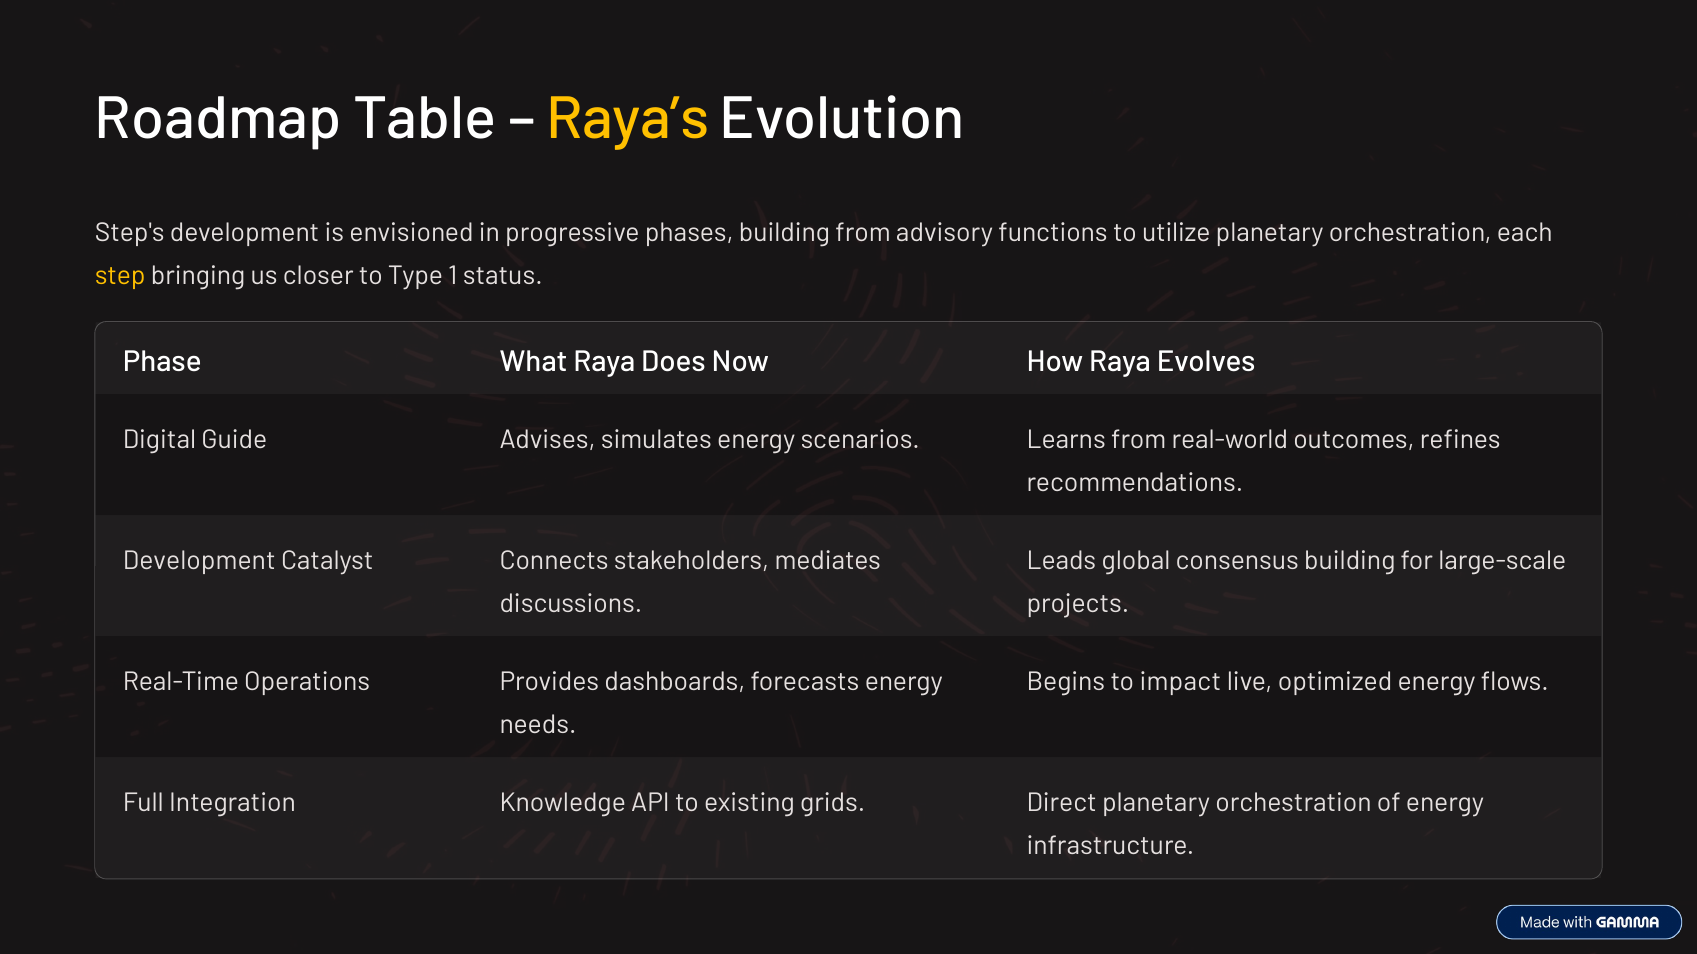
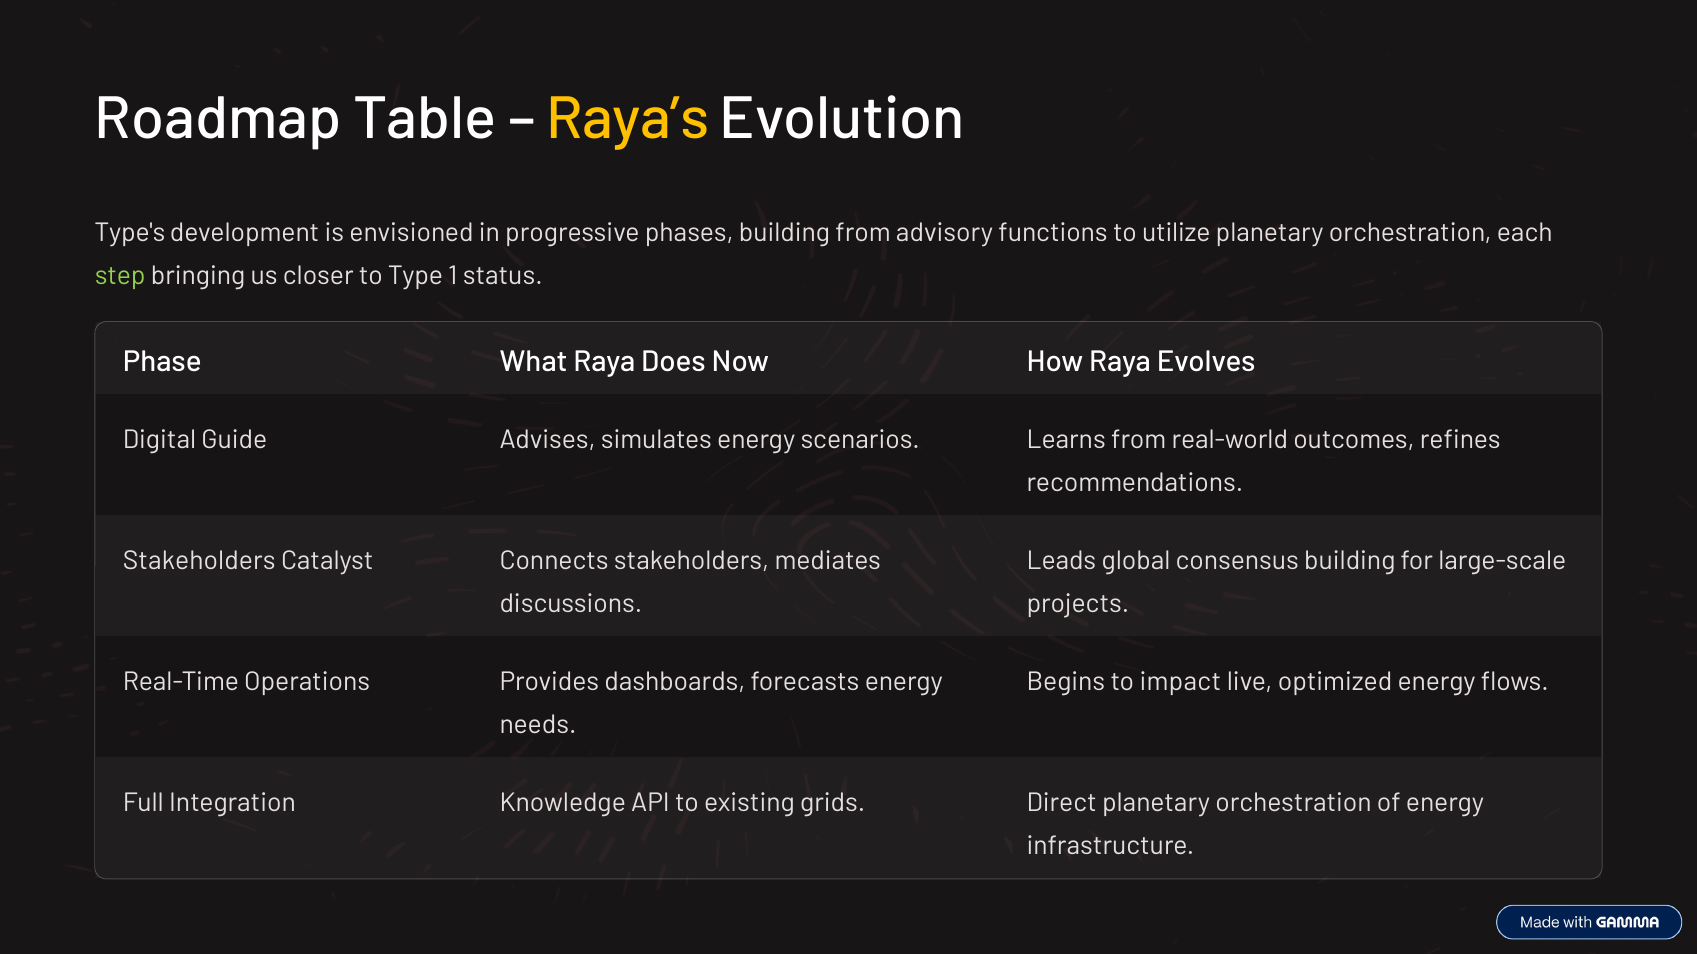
Step's: Step's -> Type's
step colour: yellow -> light green
Development at (199, 561): Development -> Stakeholders
